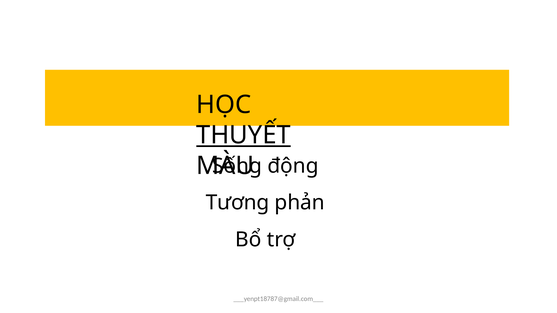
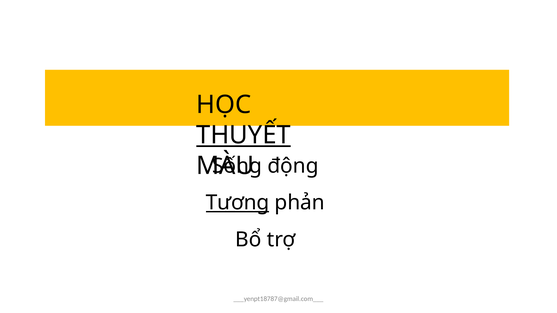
Tương underline: none -> present
